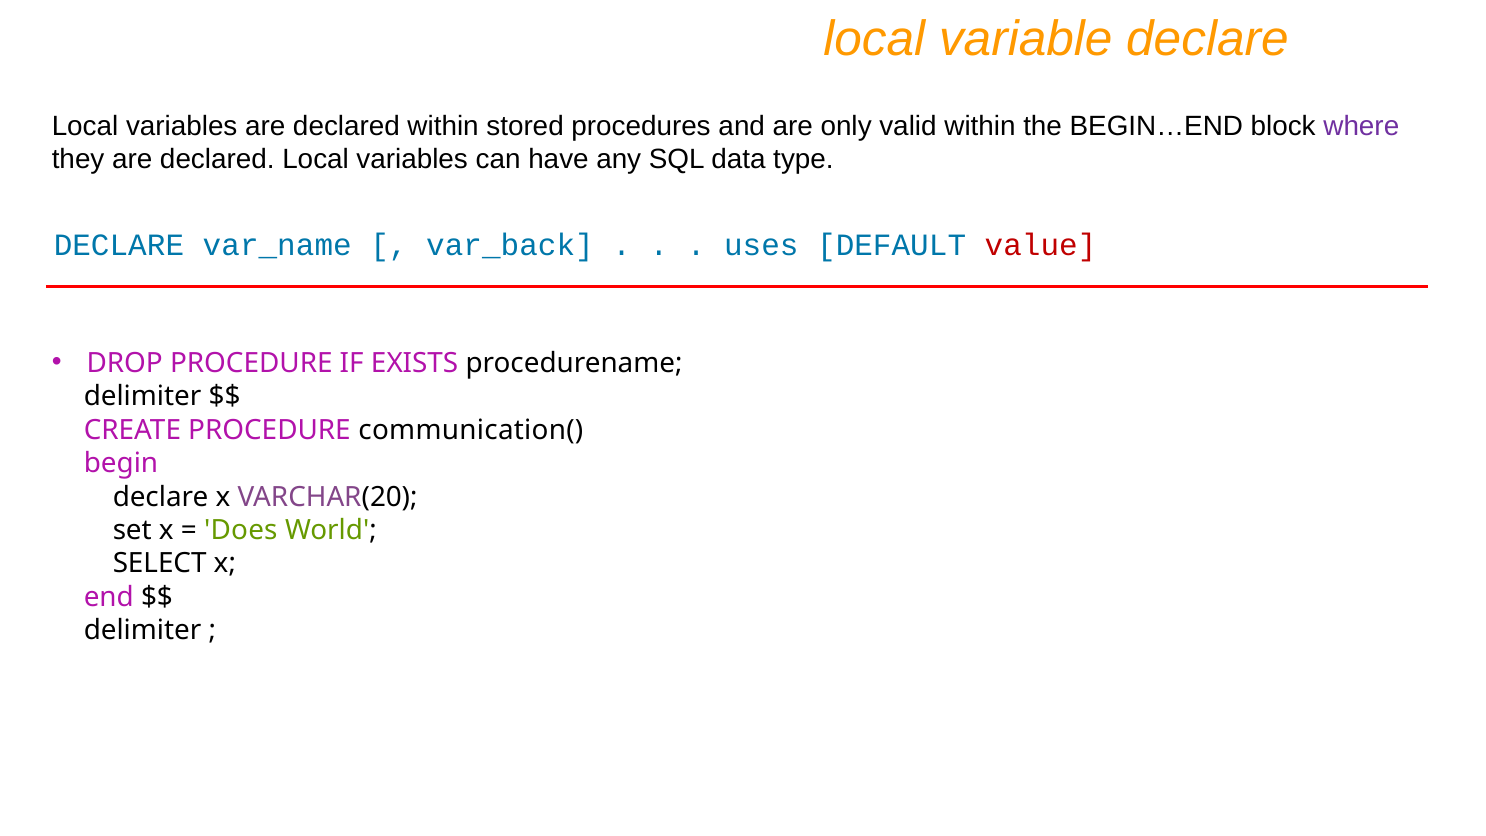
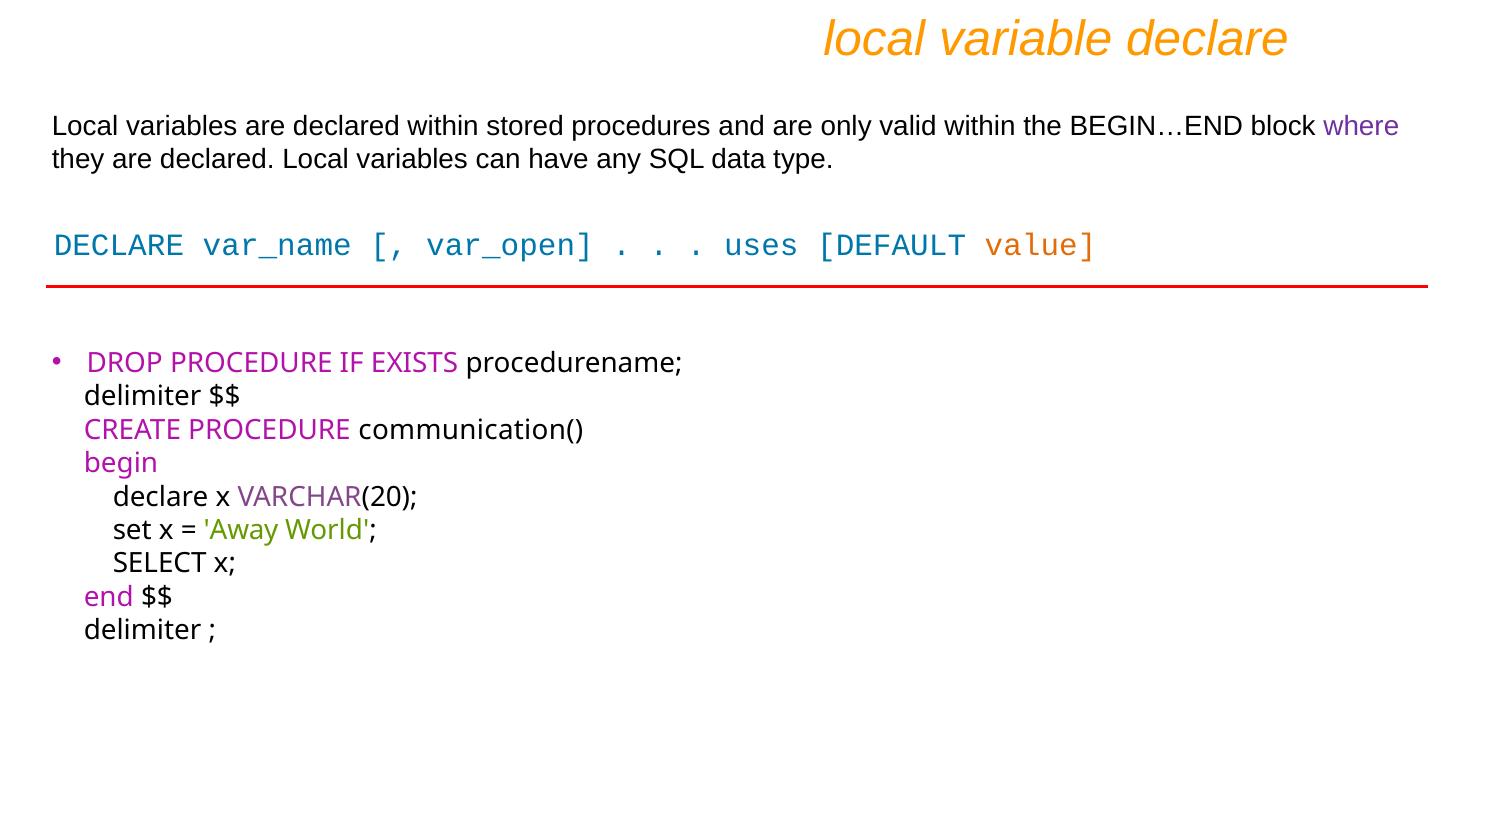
var_back: var_back -> var_open
value colour: red -> orange
Does: Does -> Away
